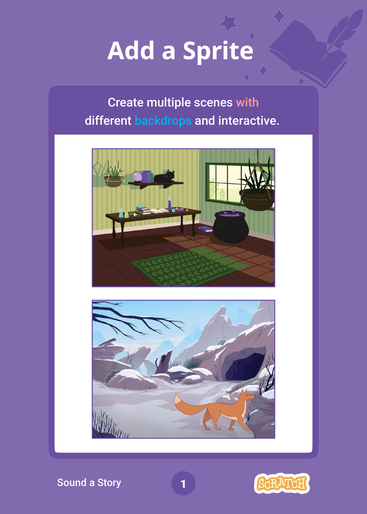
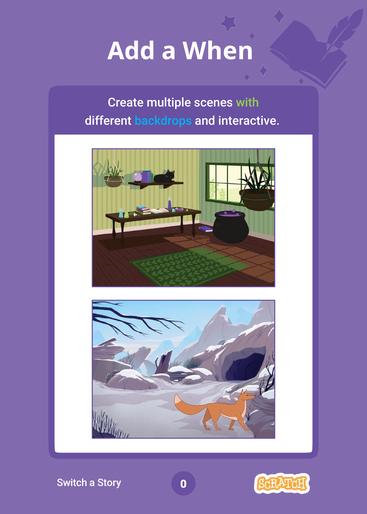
Sprite: Sprite -> When
with colour: pink -> light green
Sound: Sound -> Switch
1: 1 -> 0
